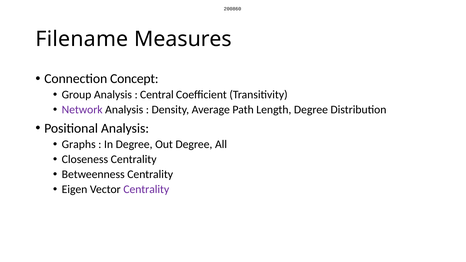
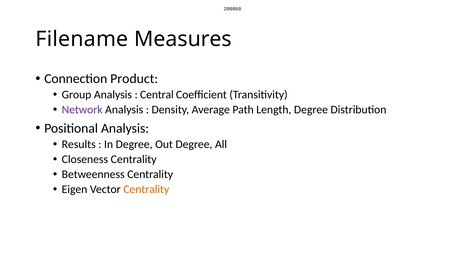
Concept: Concept -> Product
Graphs: Graphs -> Results
Centrality at (146, 189) colour: purple -> orange
